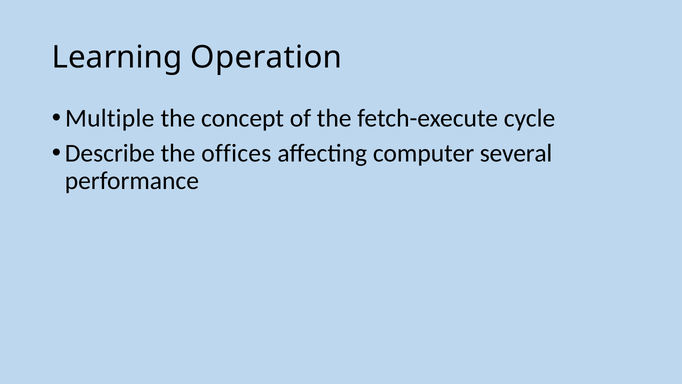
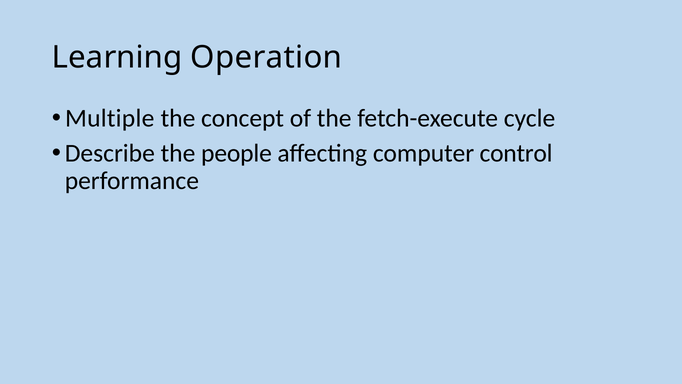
offices: offices -> people
several: several -> control
